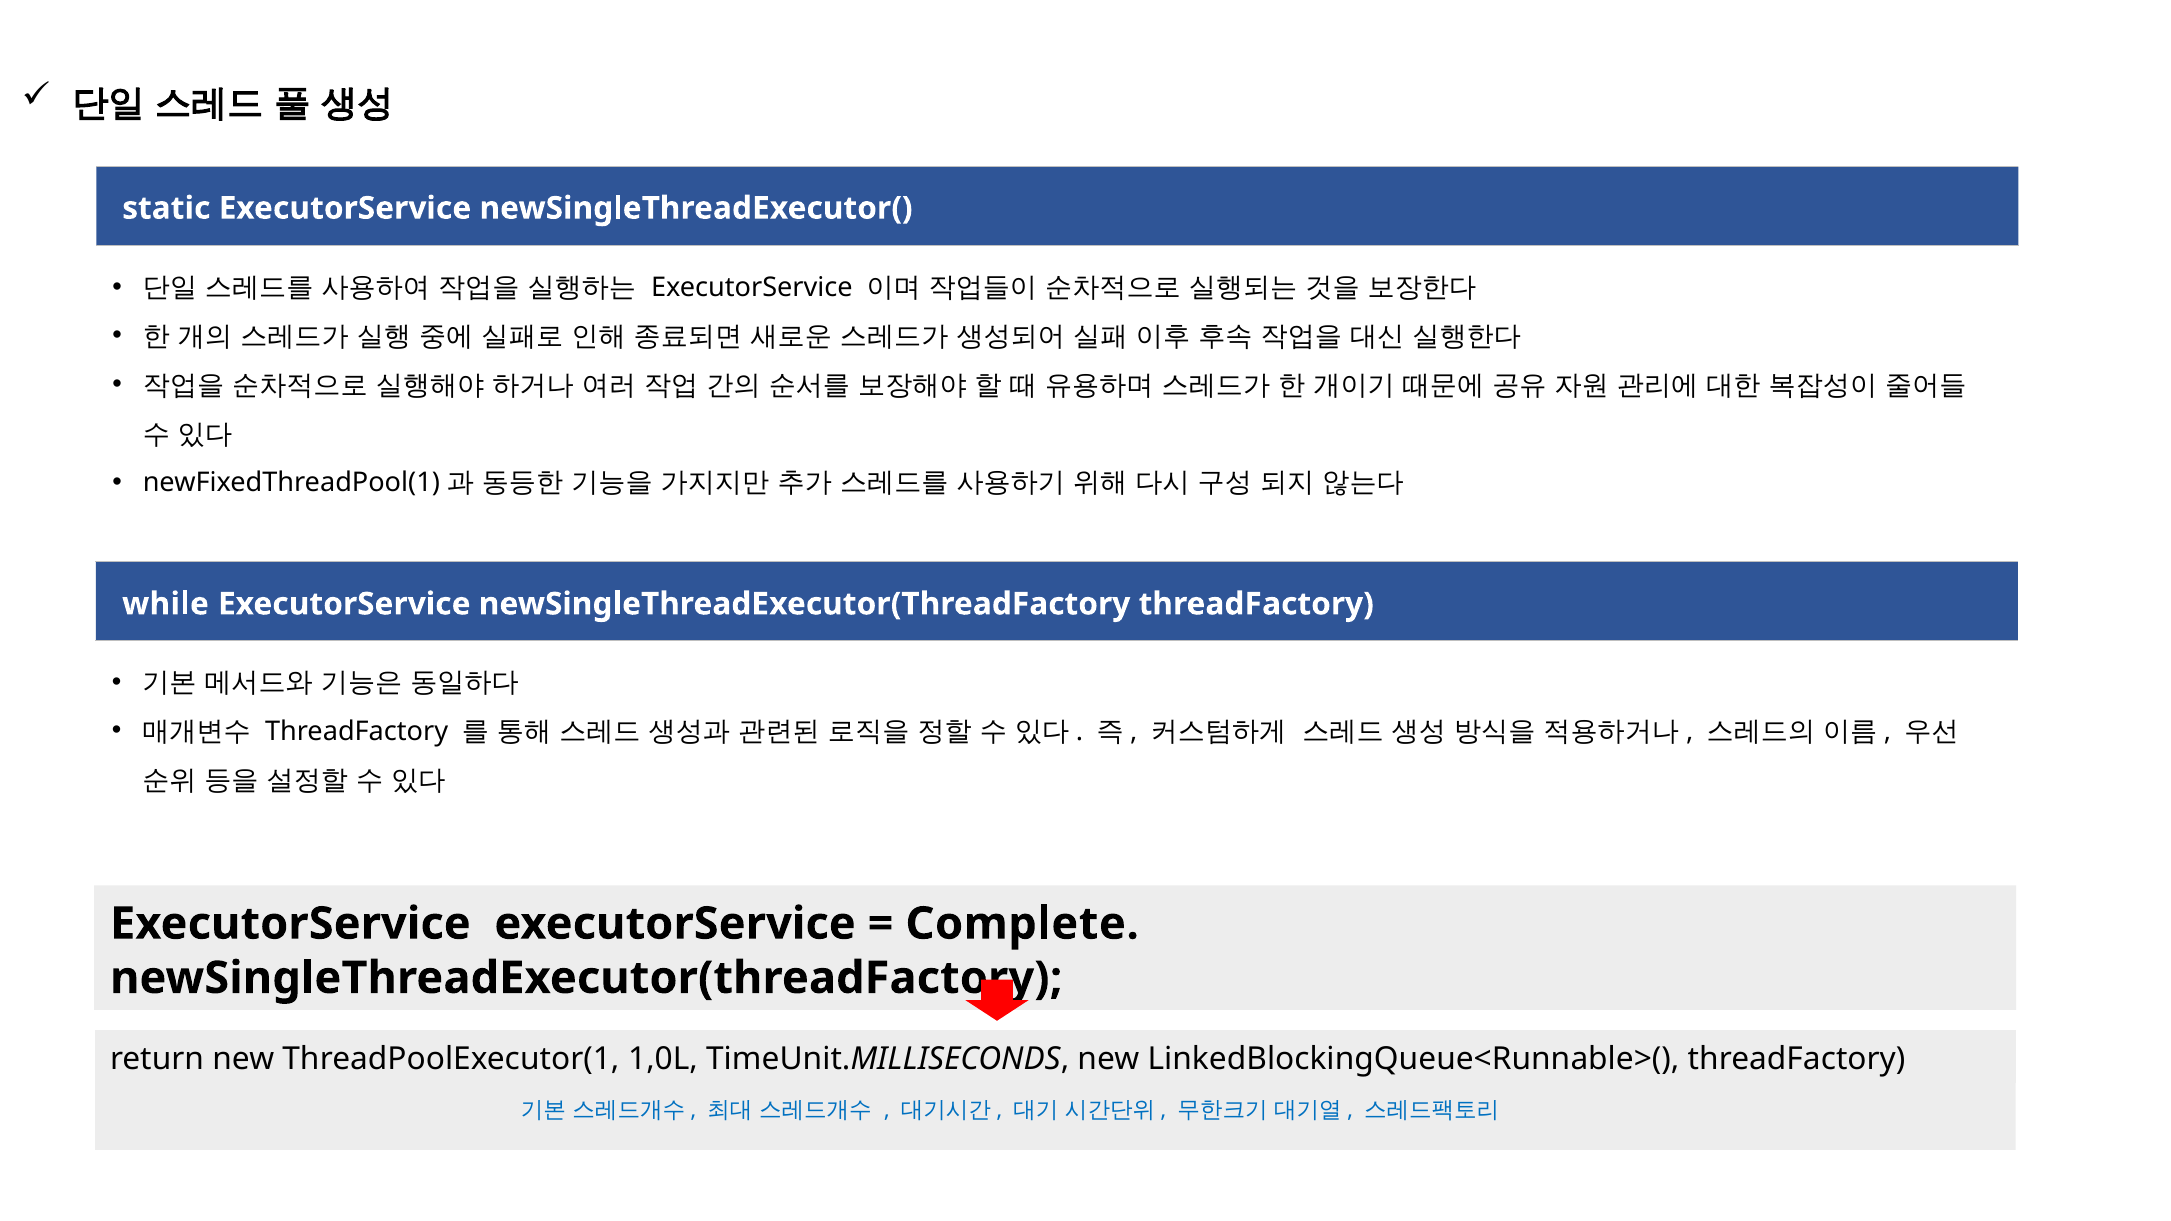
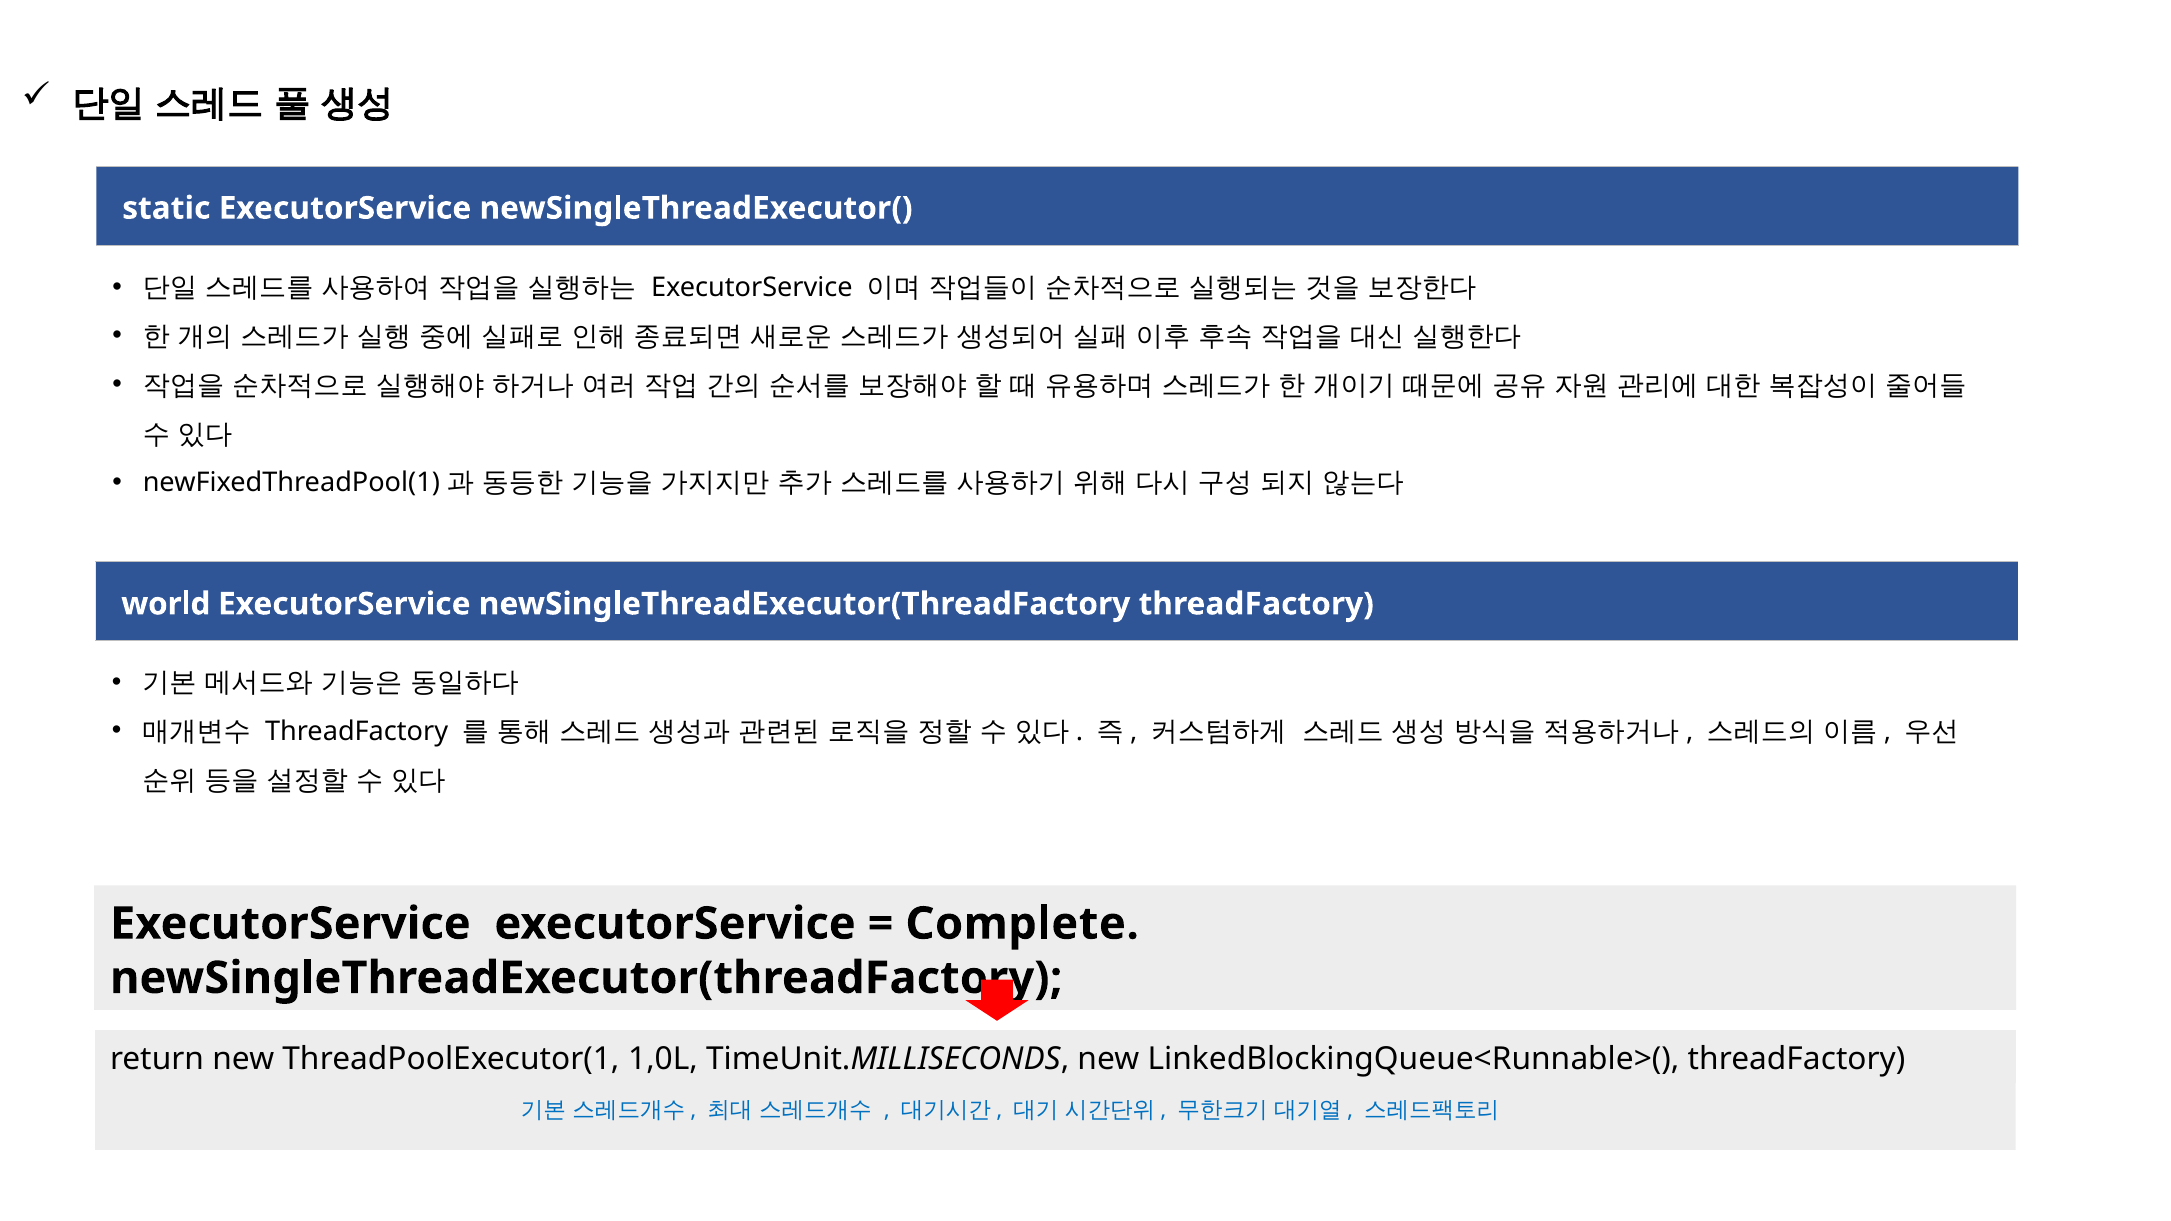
while: while -> world
